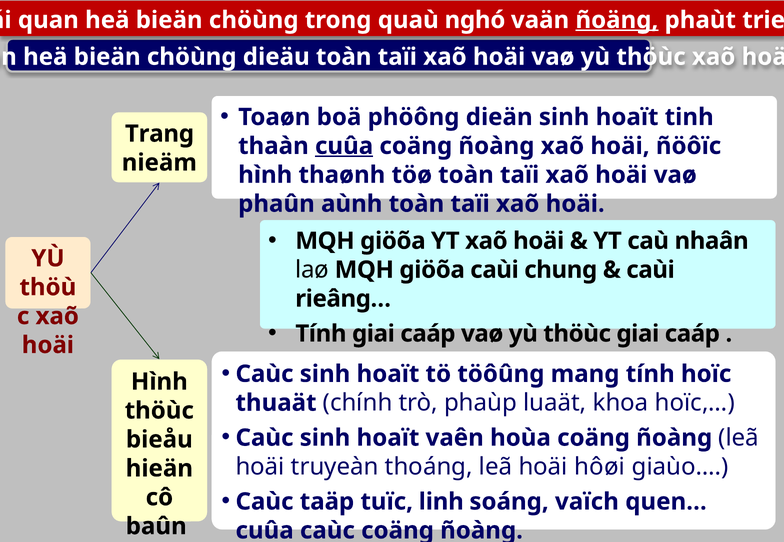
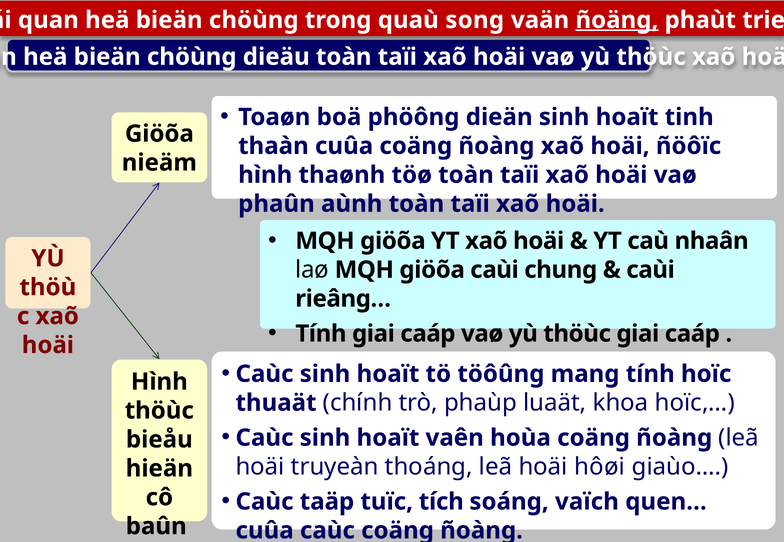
nghó: nghó -> song
Trang at (159, 134): Trang -> Giöõa
cuûa at (344, 146) underline: present -> none
linh: linh -> tích
